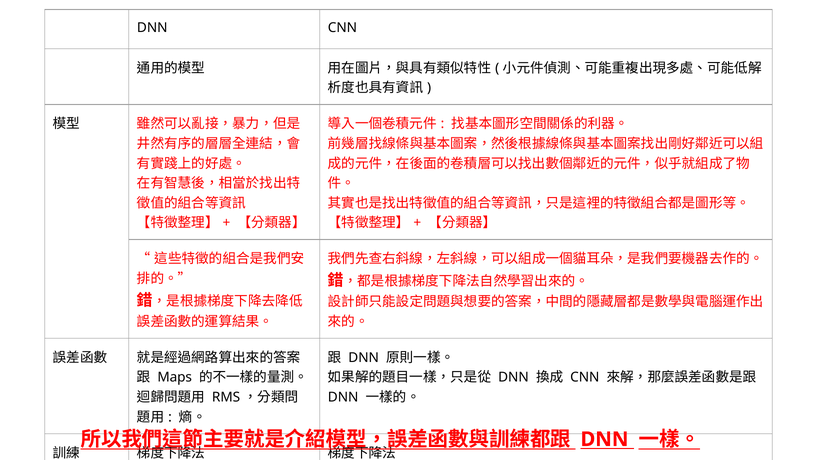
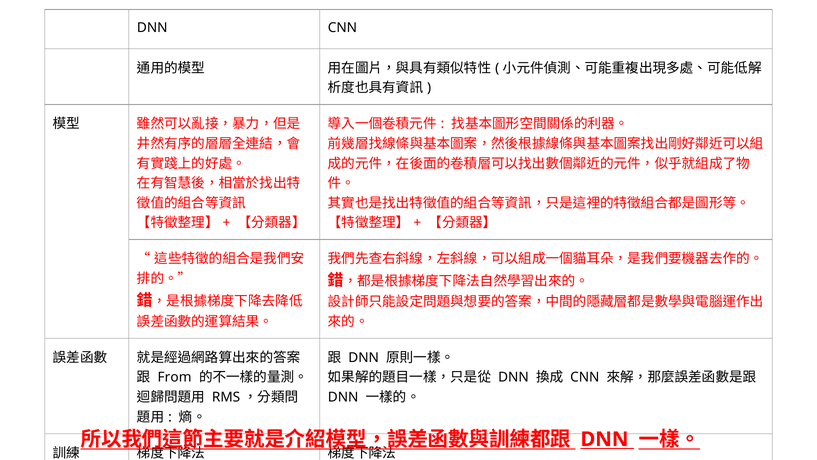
Maps: Maps -> From
